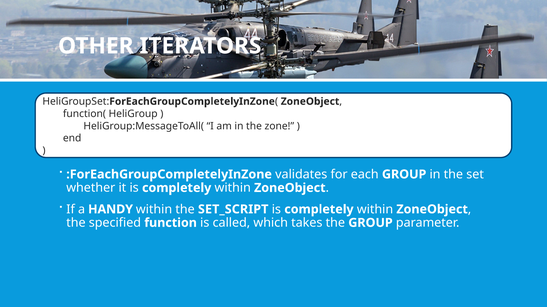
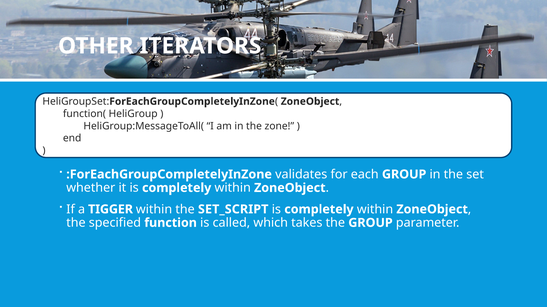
HANDY: HANDY -> TIGGER
